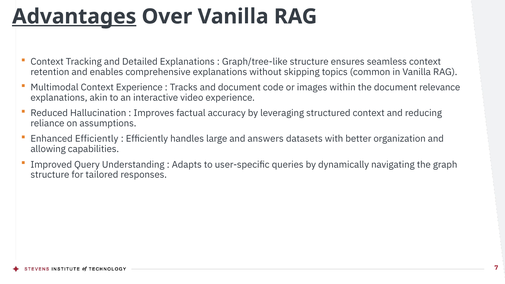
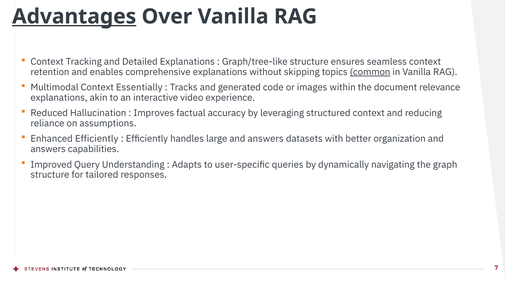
common underline: none -> present
Context Experience: Experience -> Essentially
and document: document -> generated
allowing at (48, 149): allowing -> answers
